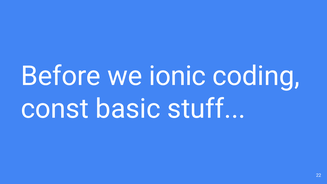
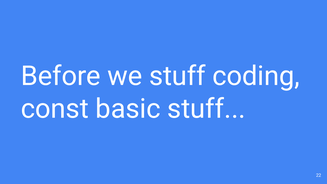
we ionic: ionic -> stuff
